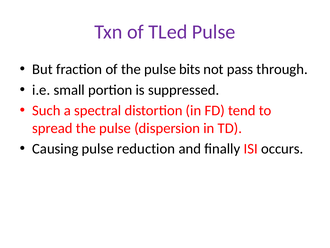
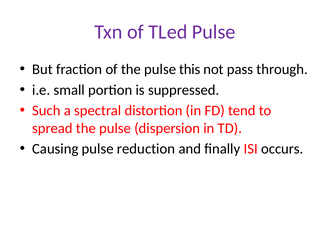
bits: bits -> this
